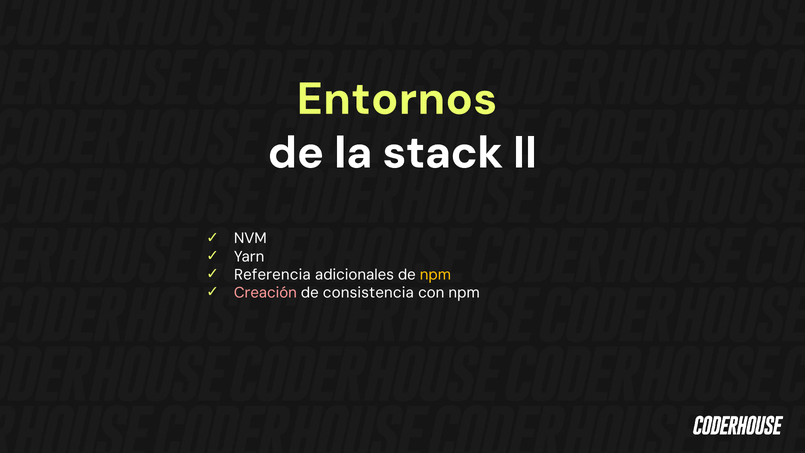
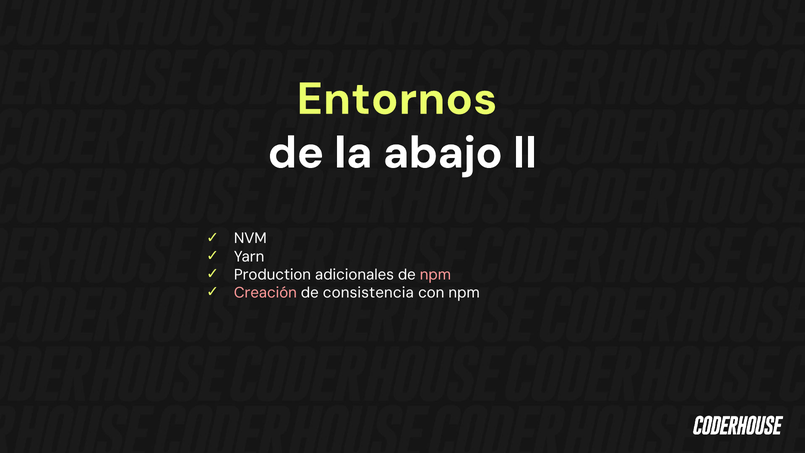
stack: stack -> abajo
Referencia: Referencia -> Production
npm at (435, 275) colour: yellow -> pink
